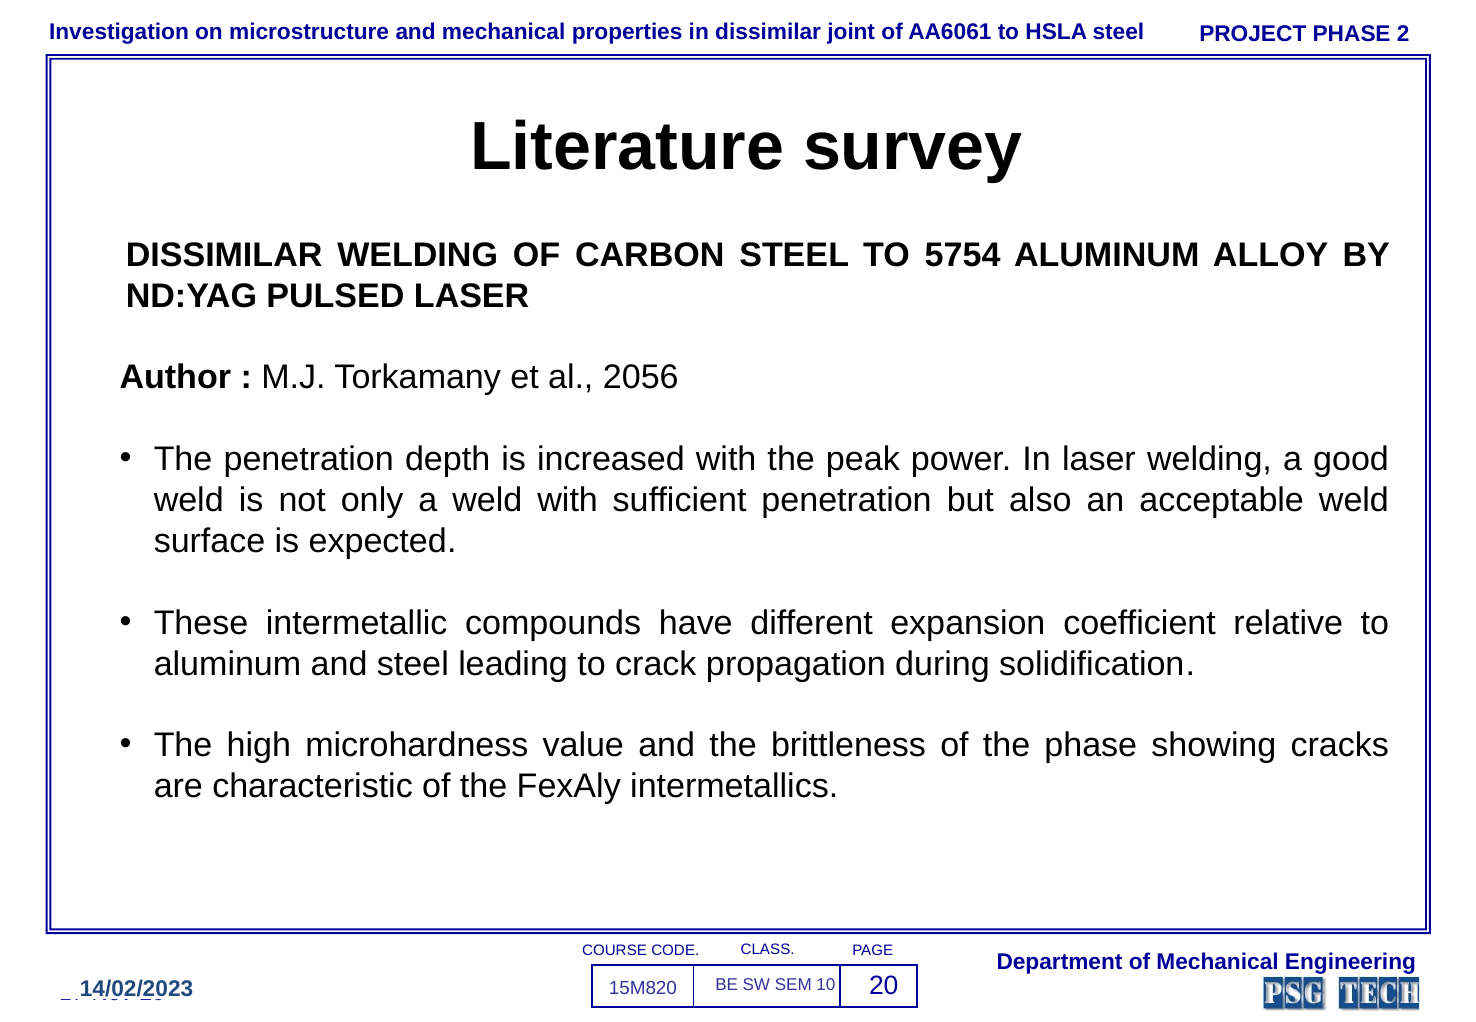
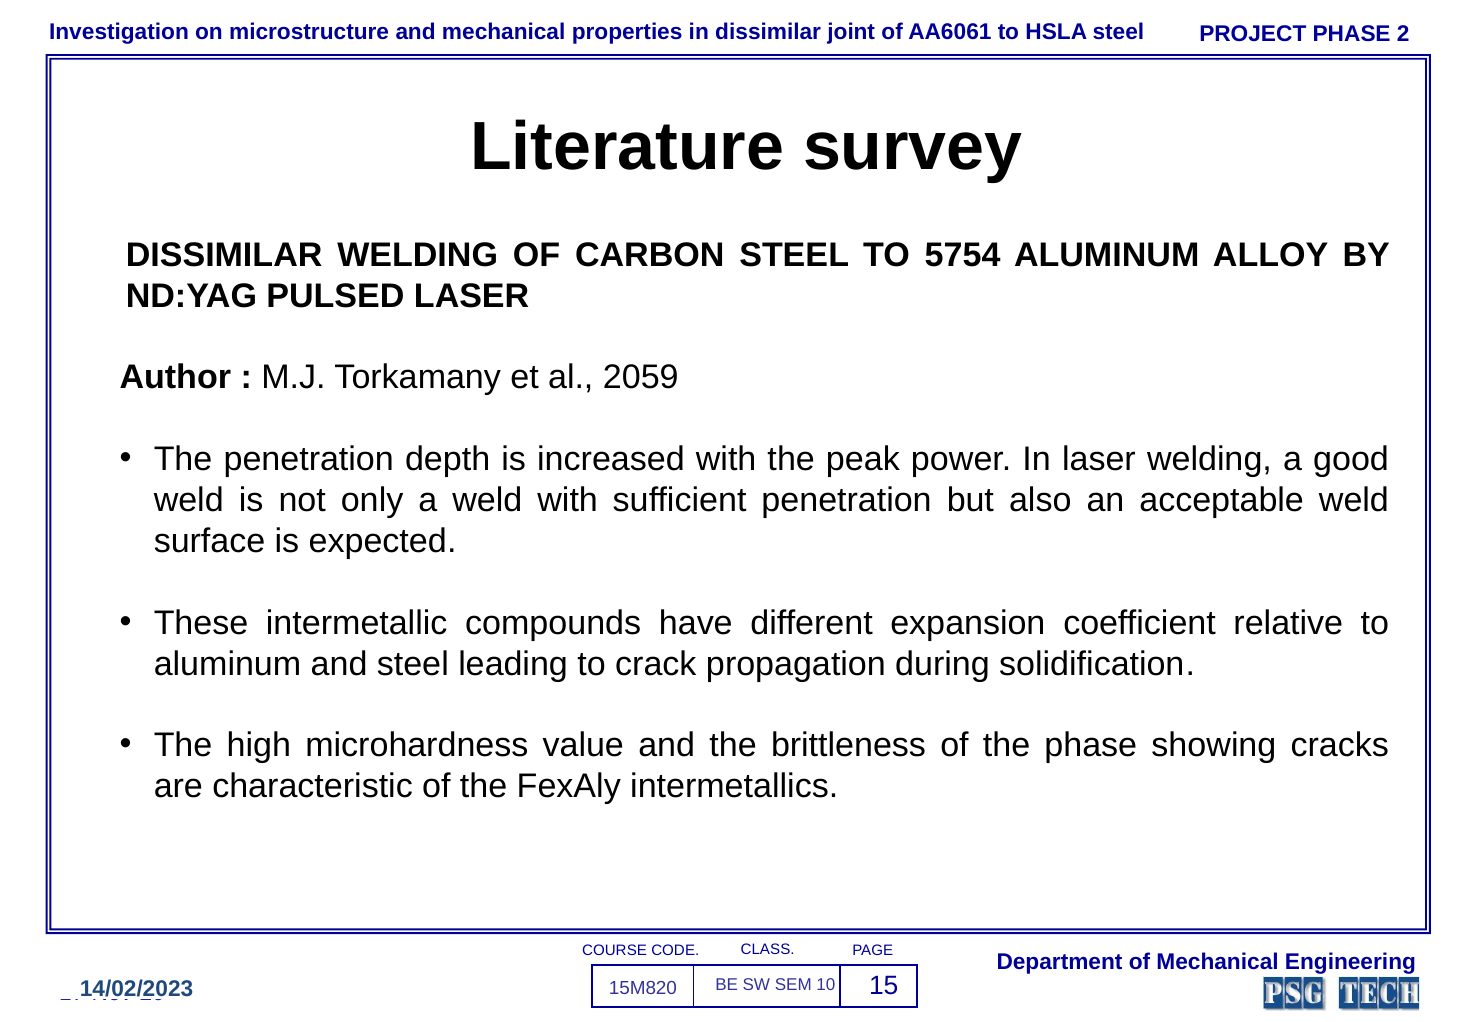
2056: 2056 -> 2059
20: 20 -> 15
